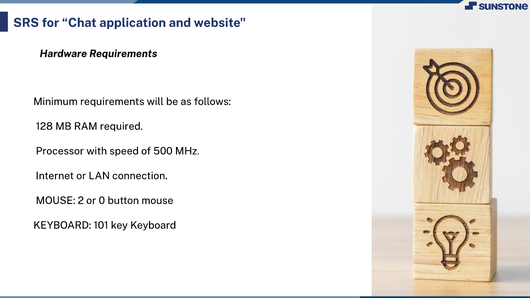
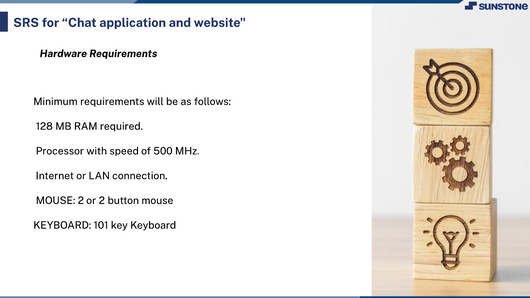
or 0: 0 -> 2
